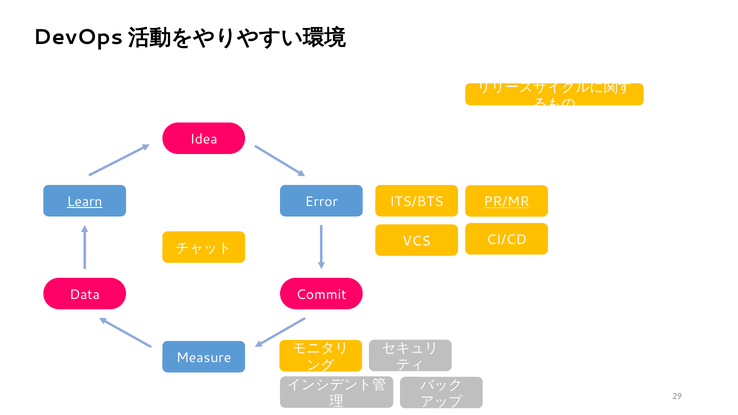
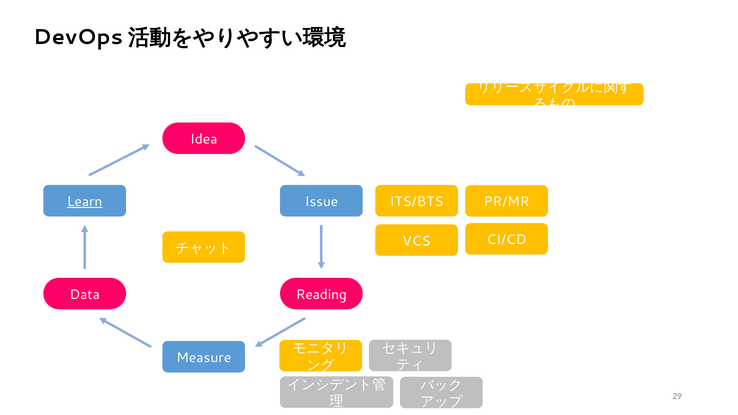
Error: Error -> Issue
PR/MR underline: present -> none
Commit: Commit -> Reading
